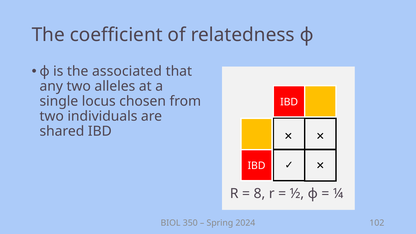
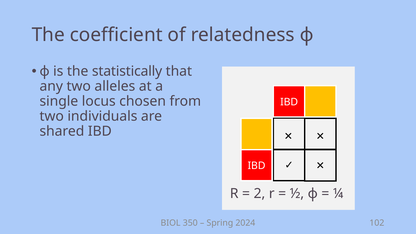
associated: associated -> statistically
8: 8 -> 2
